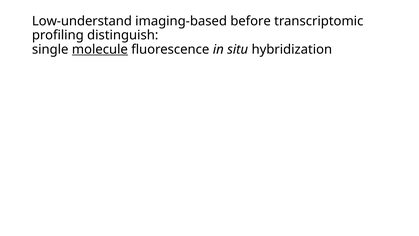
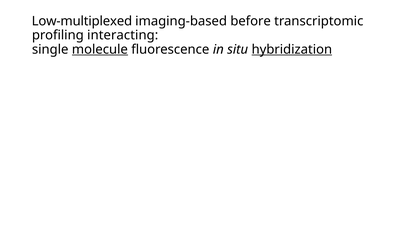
Low-understand: Low-understand -> Low-multiplexed
distinguish: distinguish -> interacting
hybridization underline: none -> present
